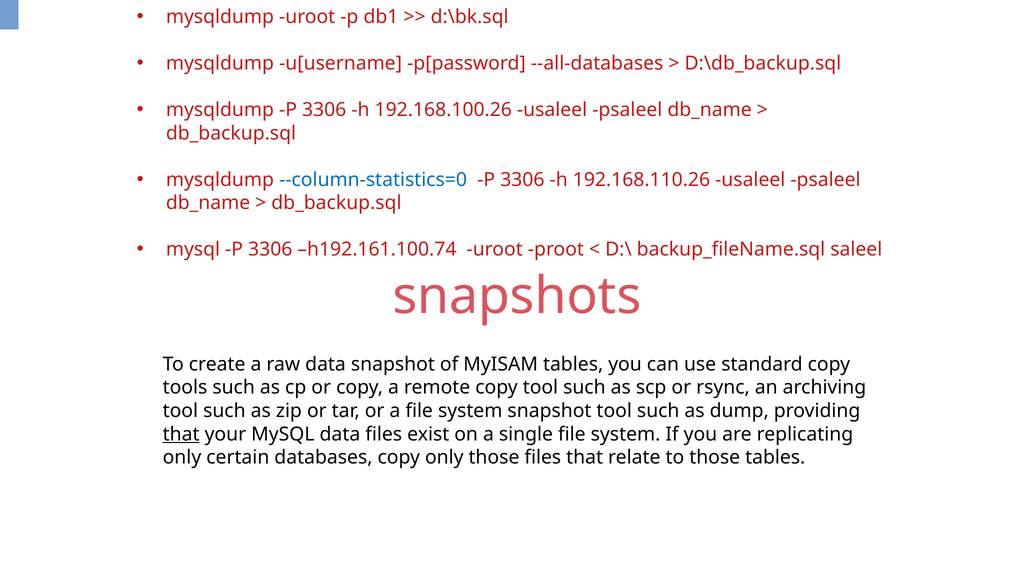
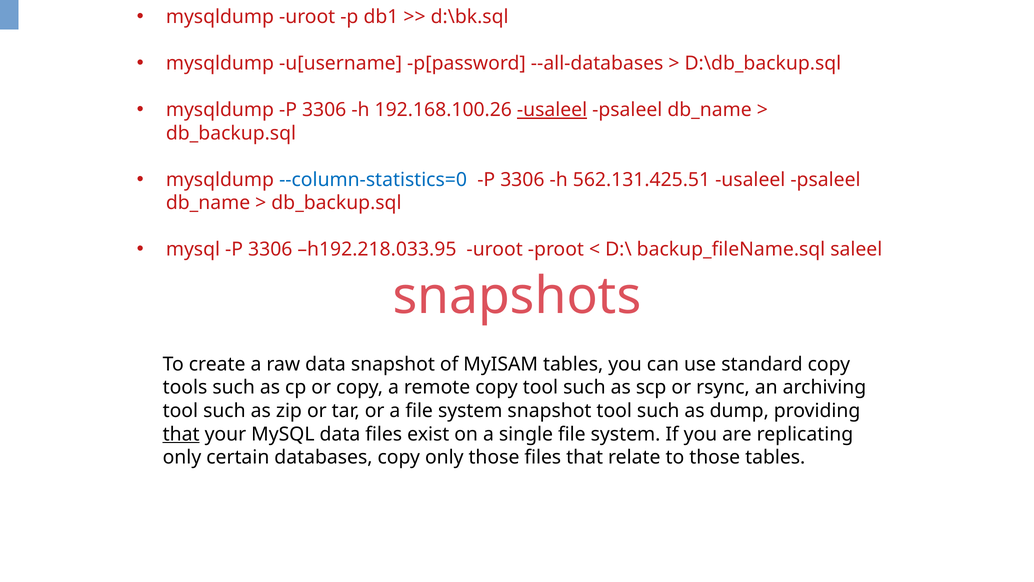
usaleel at (552, 110) underline: none -> present
192.168.110.26: 192.168.110.26 -> 562.131.425.51
h192.161.100.74: h192.161.100.74 -> h192.218.033.95
